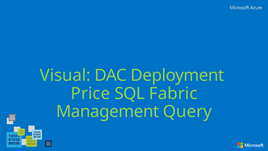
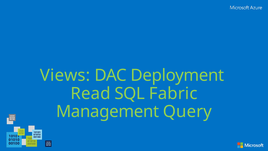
Visual: Visual -> Views
Price: Price -> Read
